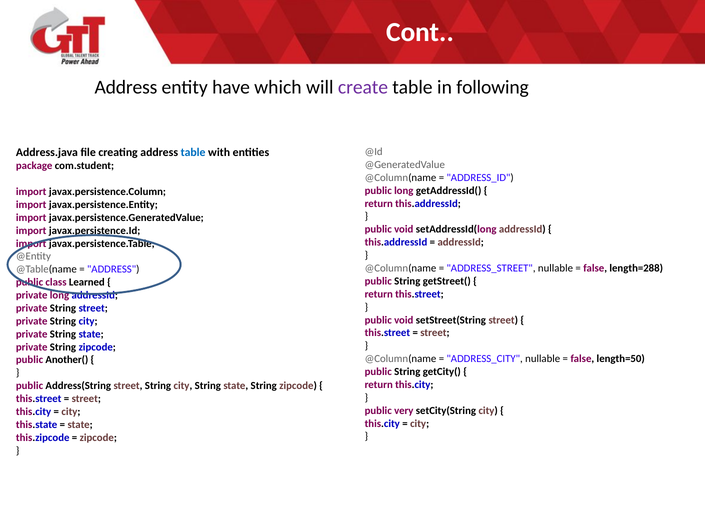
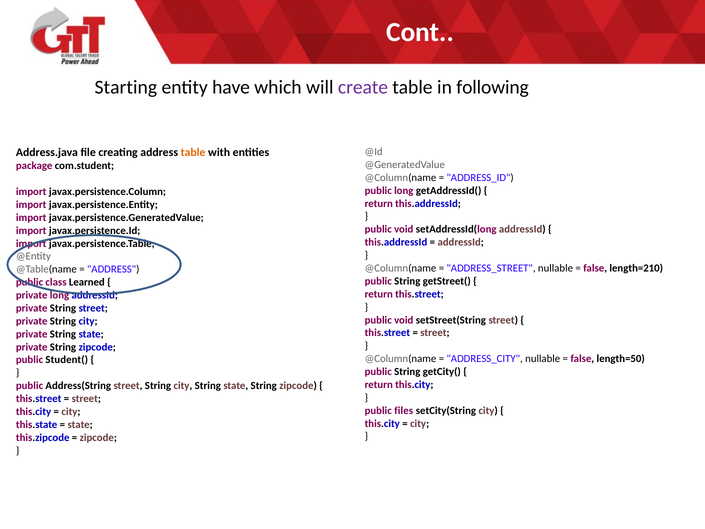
Address at (126, 87): Address -> Starting
table at (193, 152) colour: blue -> orange
length=288: length=288 -> length=210
Another(: Another( -> Student(
very: very -> files
